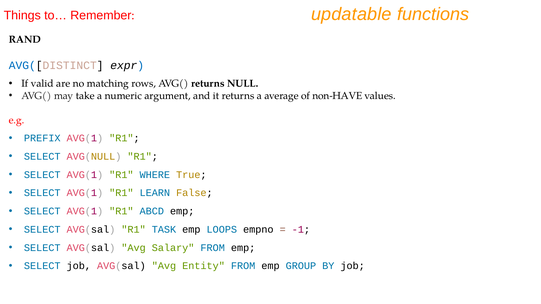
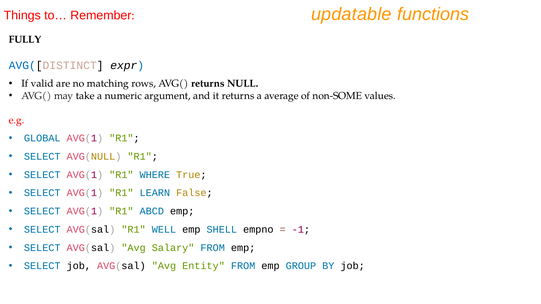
RAND: RAND -> FULLY
non-HAVE: non-HAVE -> non-SOME
PREFIX: PREFIX -> GLOBAL
TASK: TASK -> WELL
LOOPS: LOOPS -> SHELL
